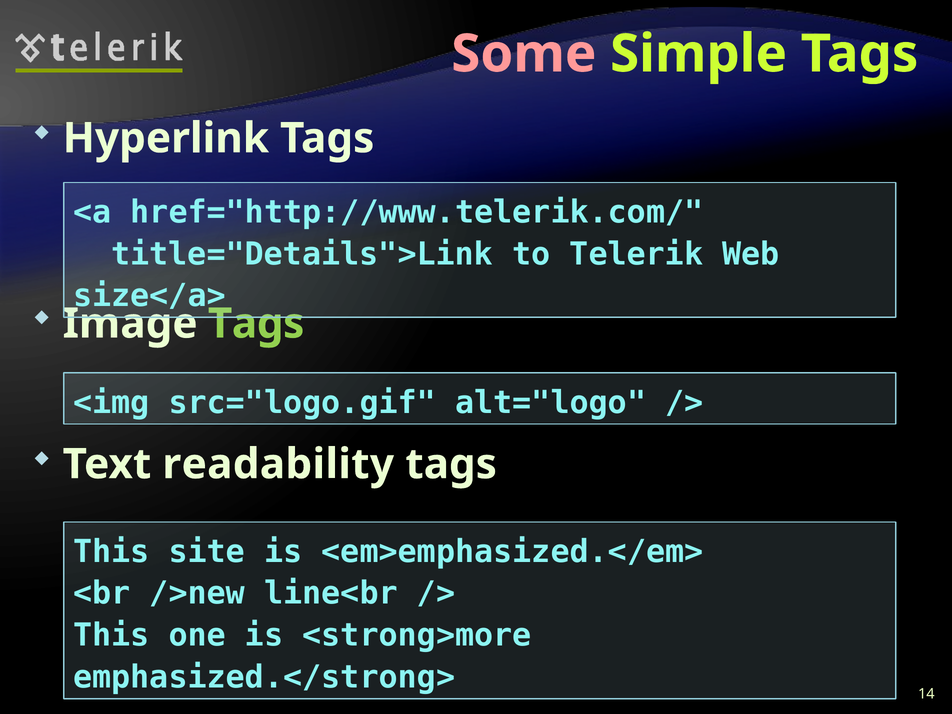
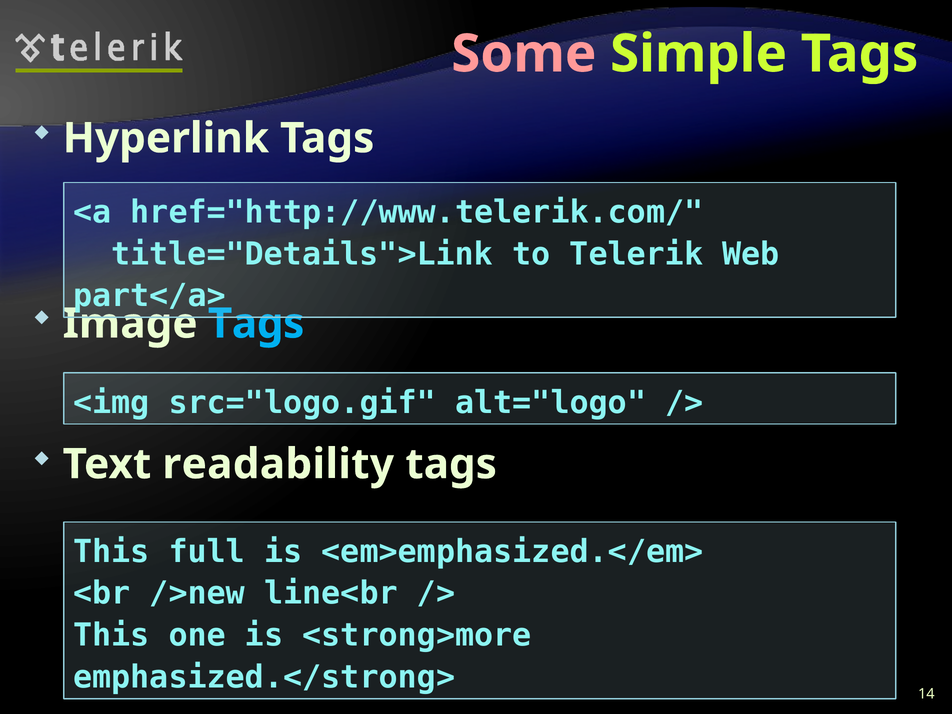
size</a>: size</a> -> part</a>
Tags at (256, 324) colour: light green -> light blue
site: site -> full
